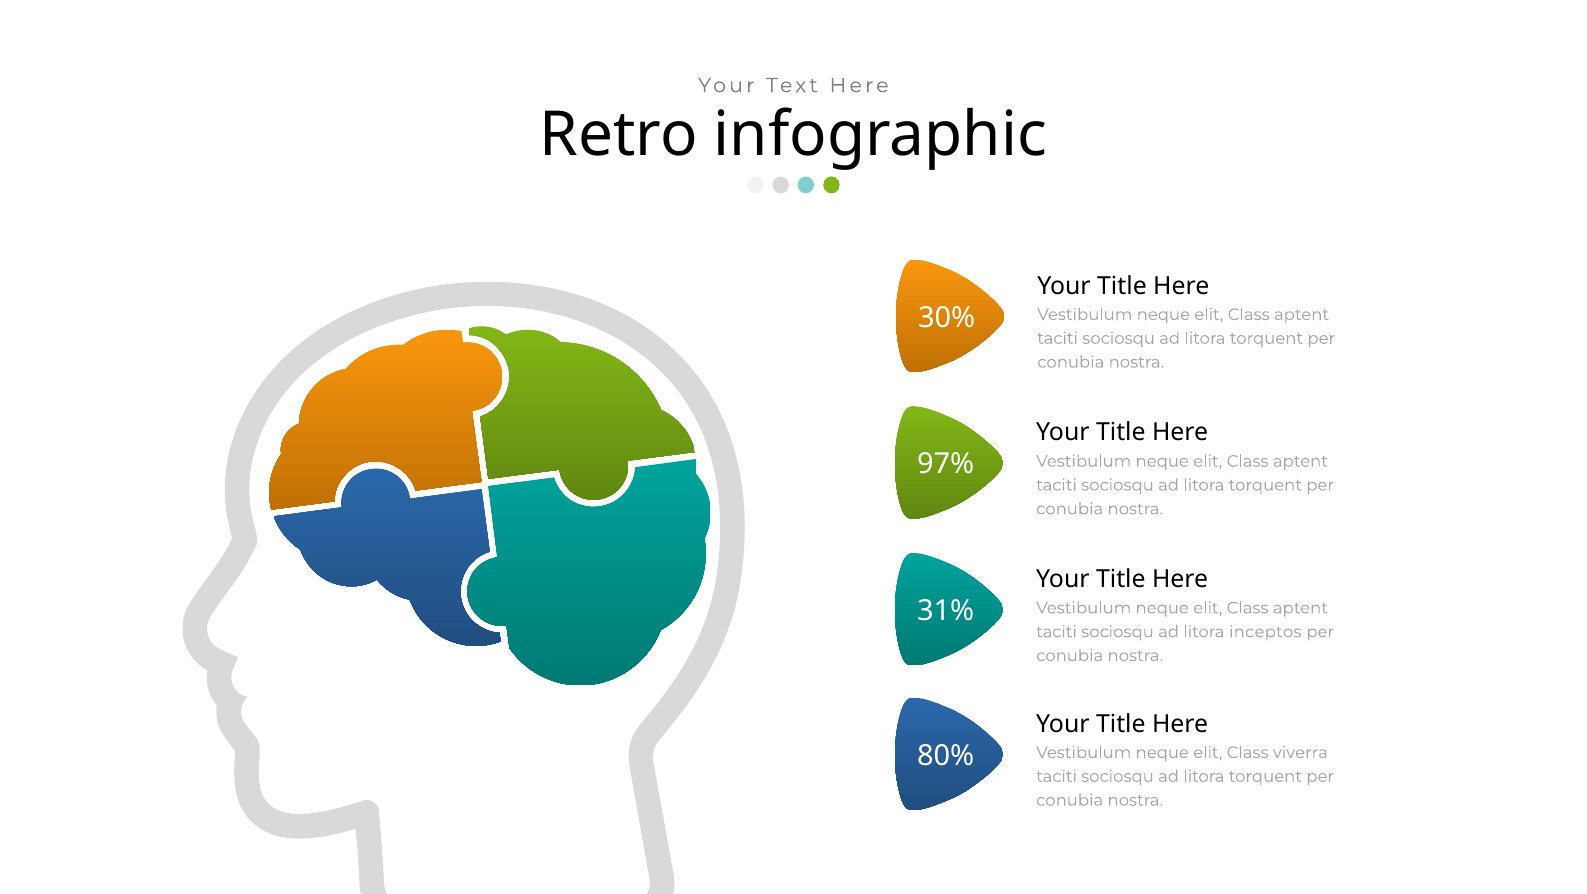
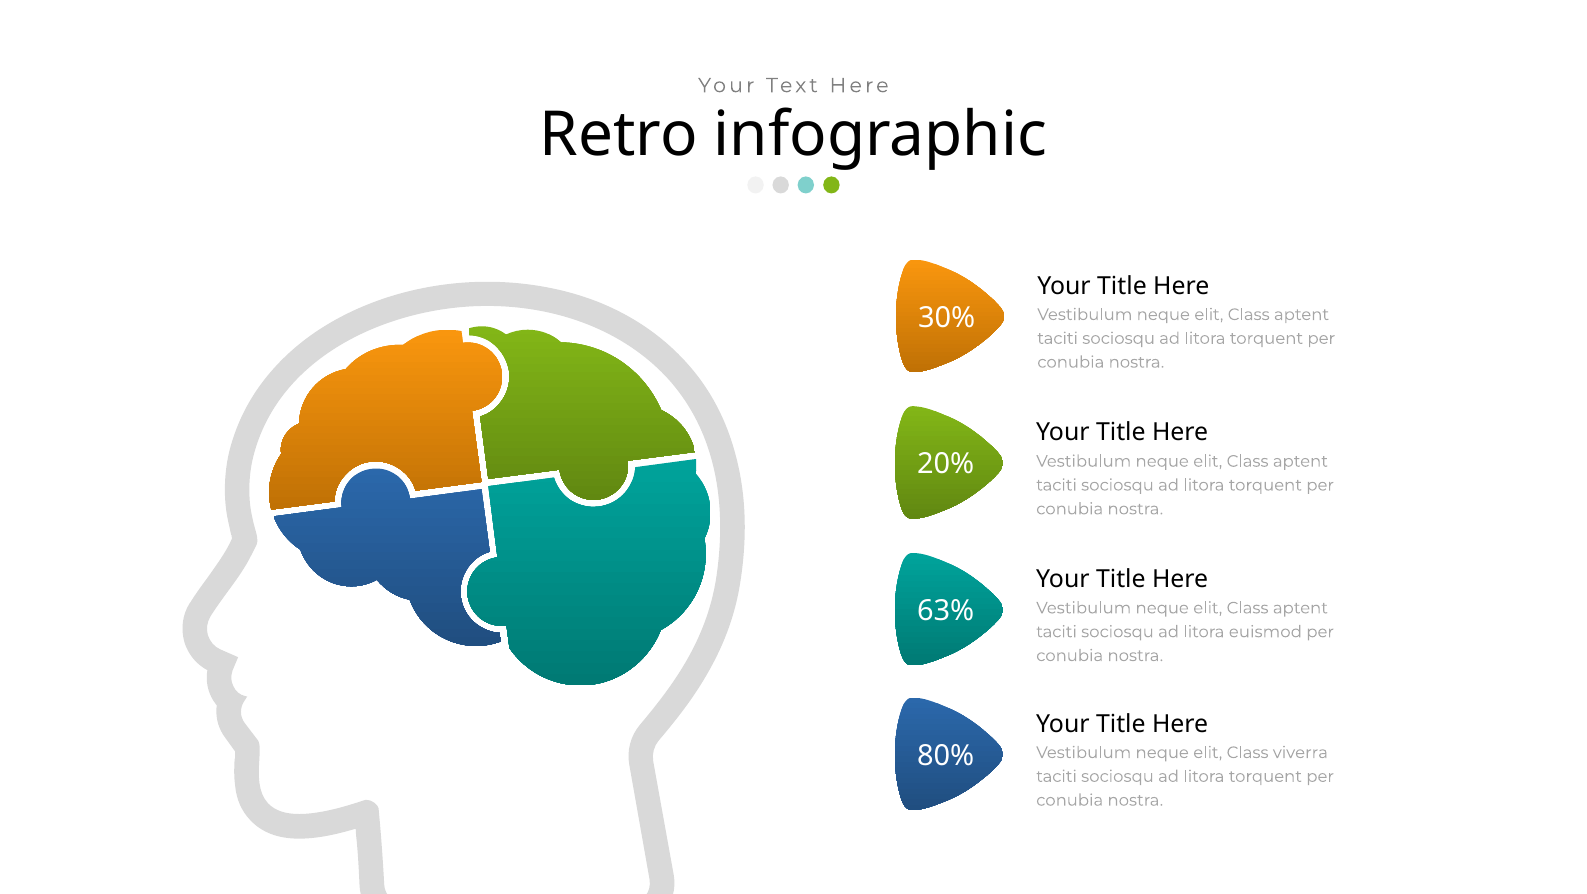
97%: 97% -> 20%
31%: 31% -> 63%
inceptos: inceptos -> euismod
